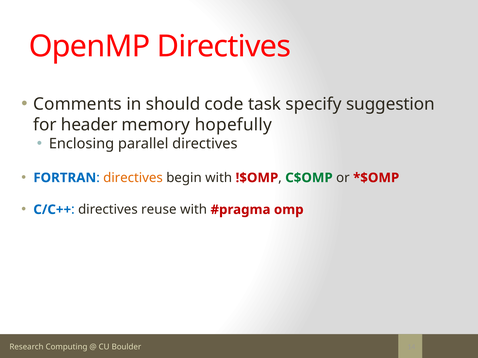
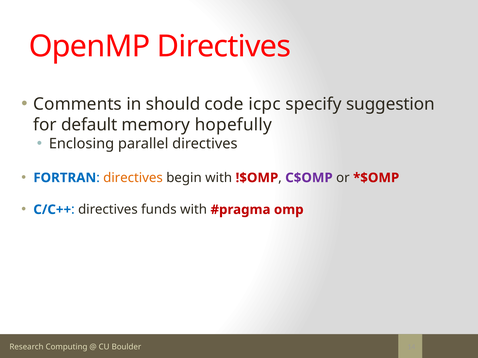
task: task -> icpc
header: header -> default
C$OMP colour: green -> purple
reuse: reuse -> funds
